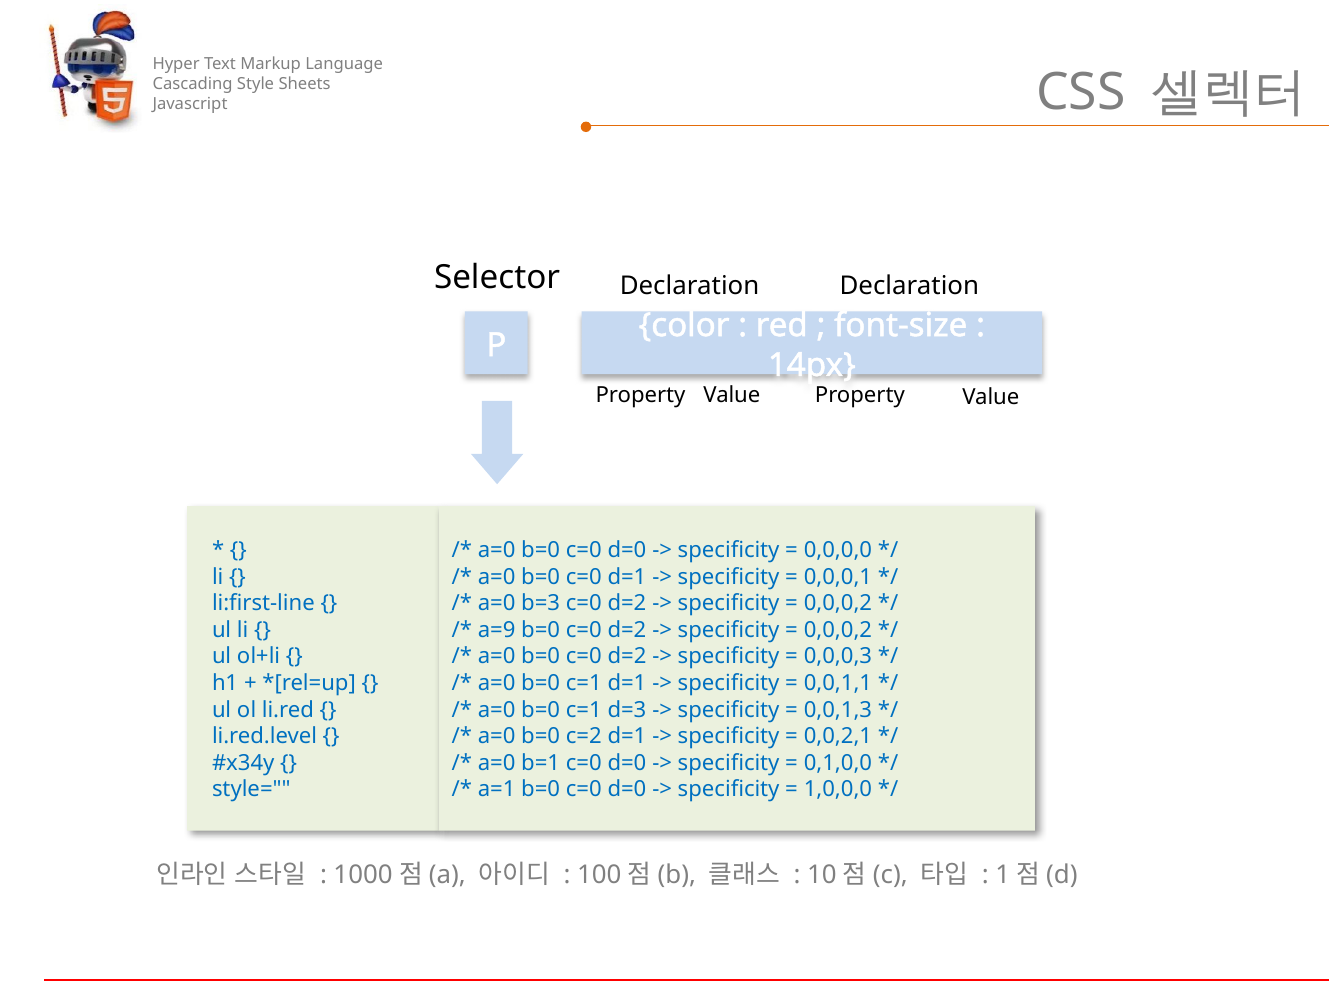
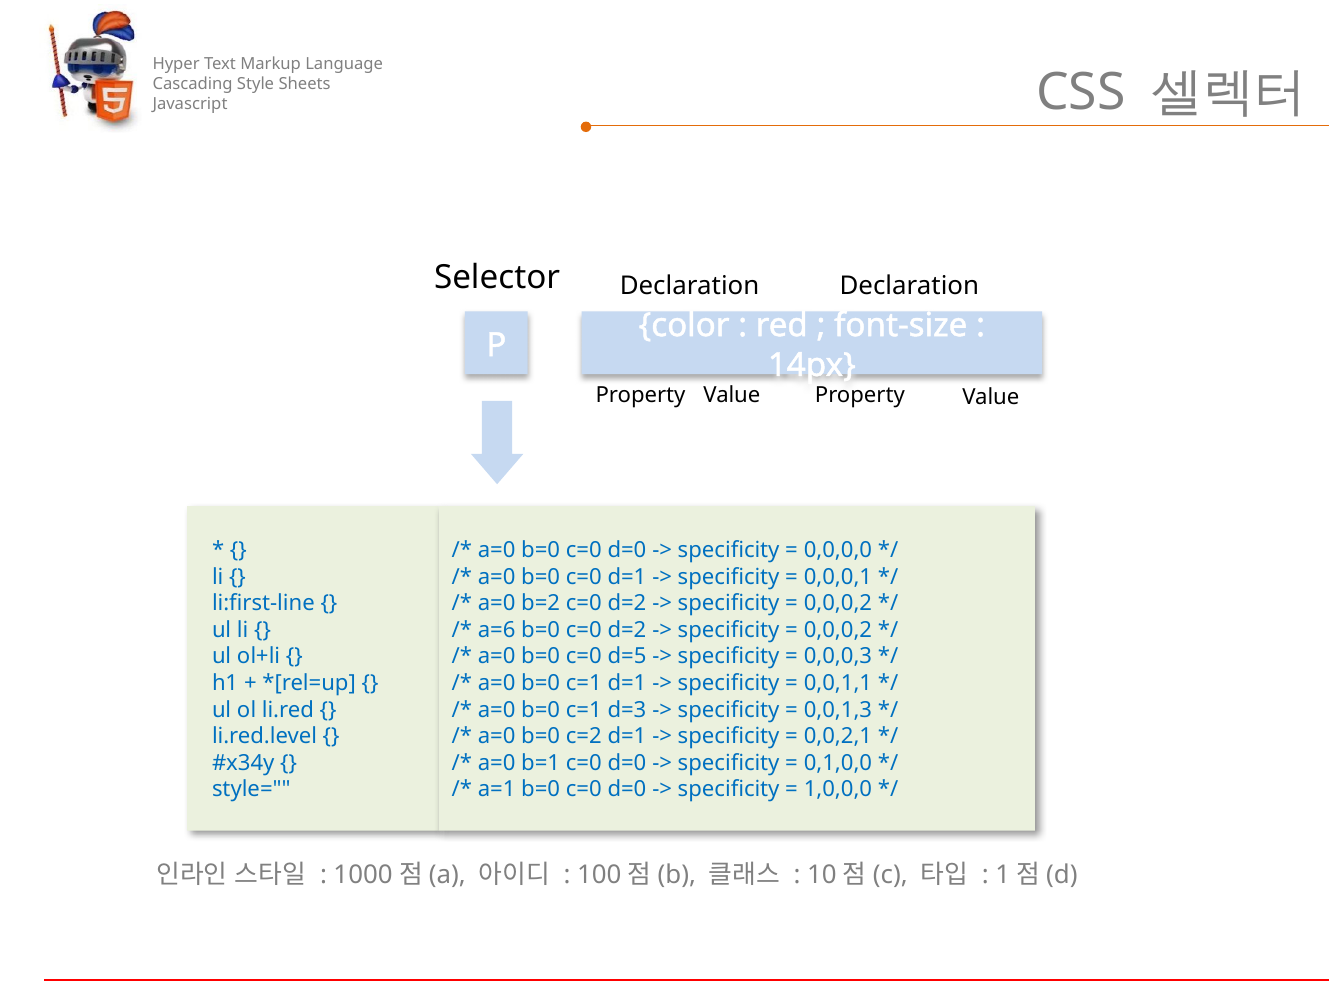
b=3: b=3 -> b=2
a=9: a=9 -> a=6
a=0 b=0 c=0 d=2: d=2 -> d=5
